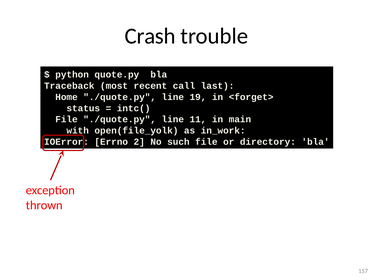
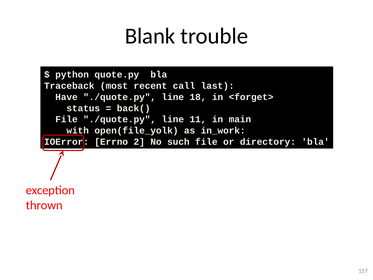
Crash: Crash -> Blank
Home: Home -> Have
19: 19 -> 18
intc(: intc( -> back(
